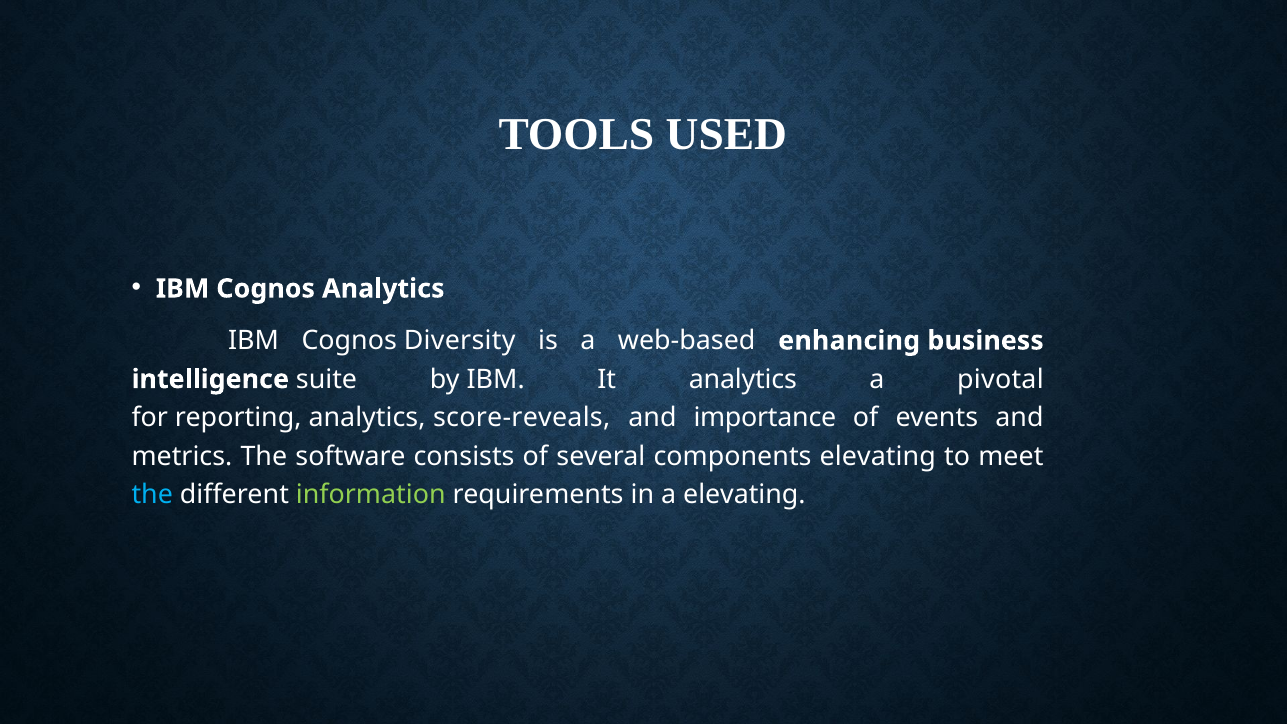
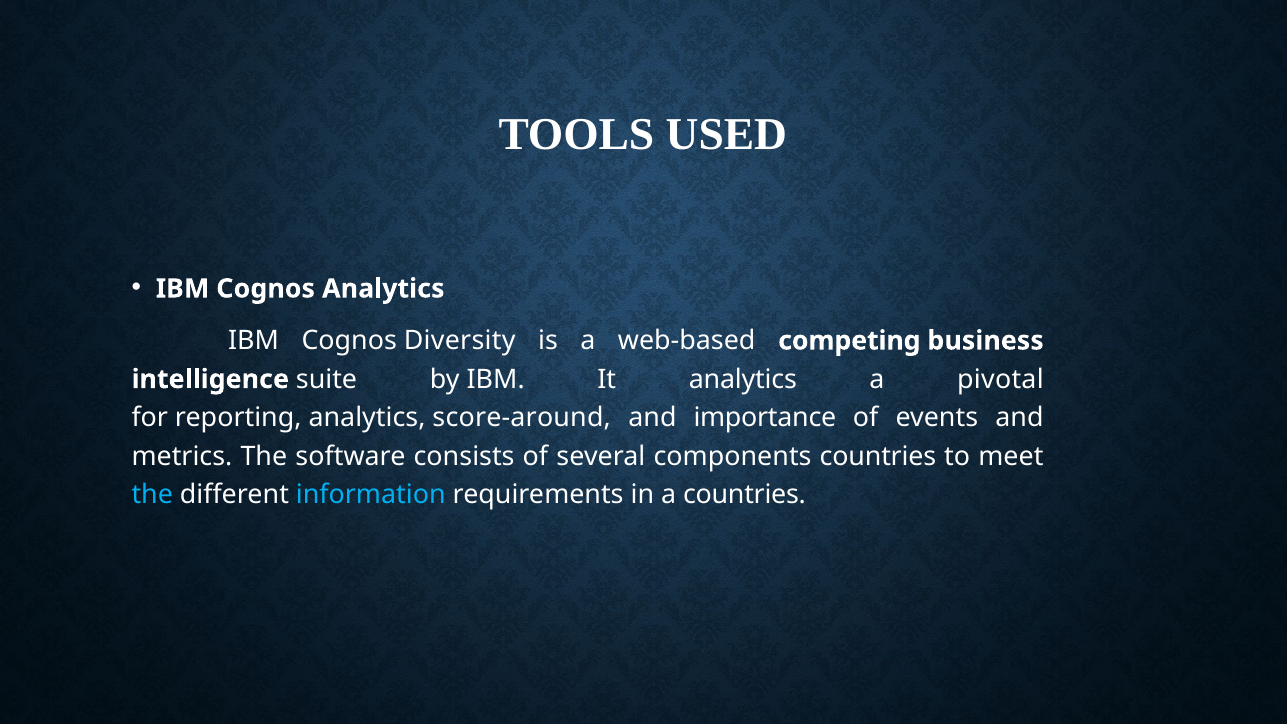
enhancing: enhancing -> competing
score-reveals: score-reveals -> score-around
components elevating: elevating -> countries
information colour: light green -> light blue
a elevating: elevating -> countries
